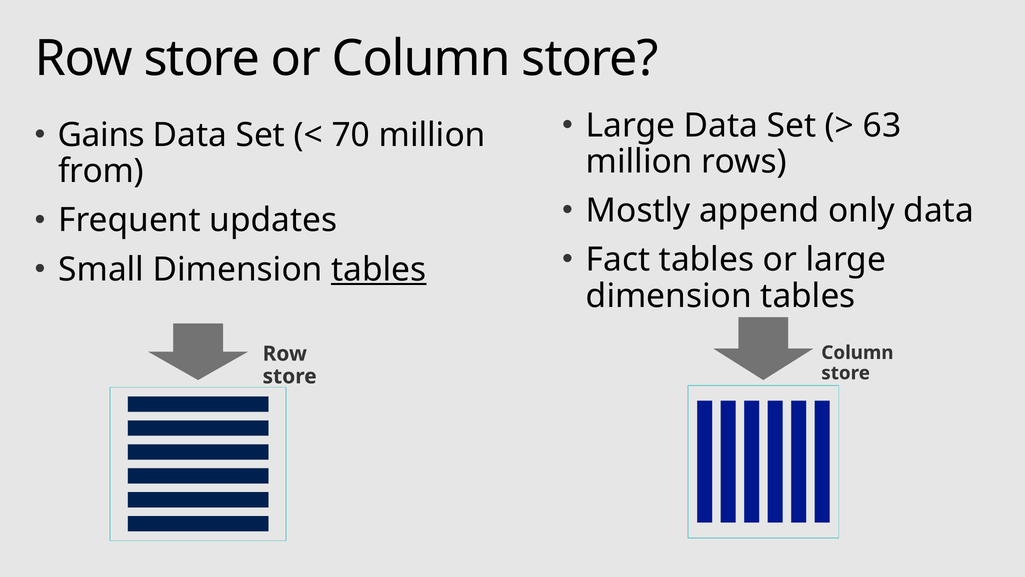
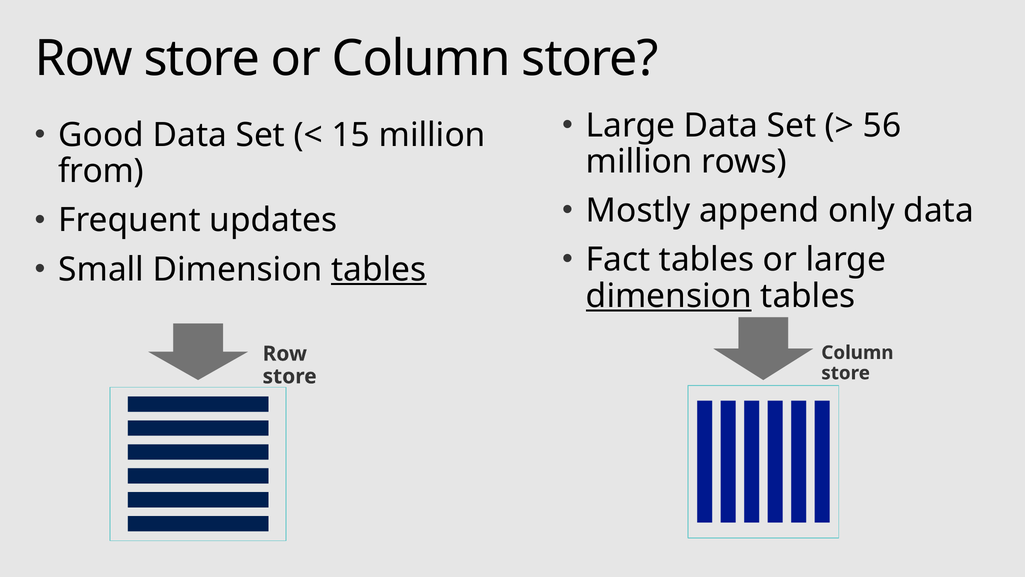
63: 63 -> 56
Gains: Gains -> Good
70: 70 -> 15
dimension at (669, 296) underline: none -> present
